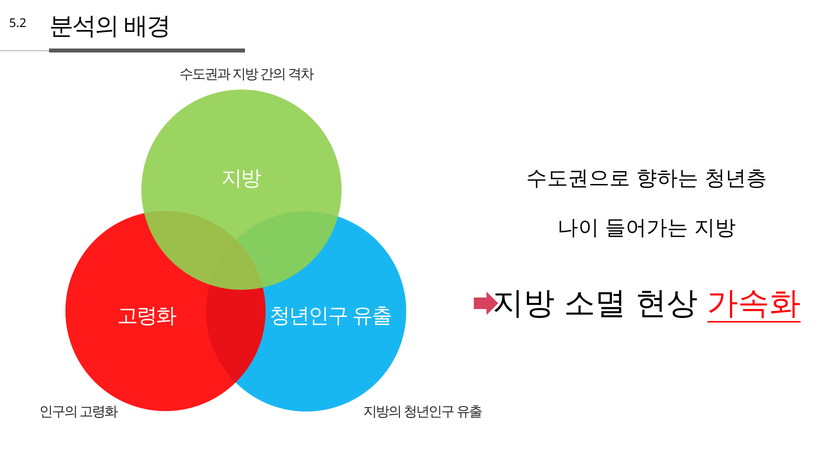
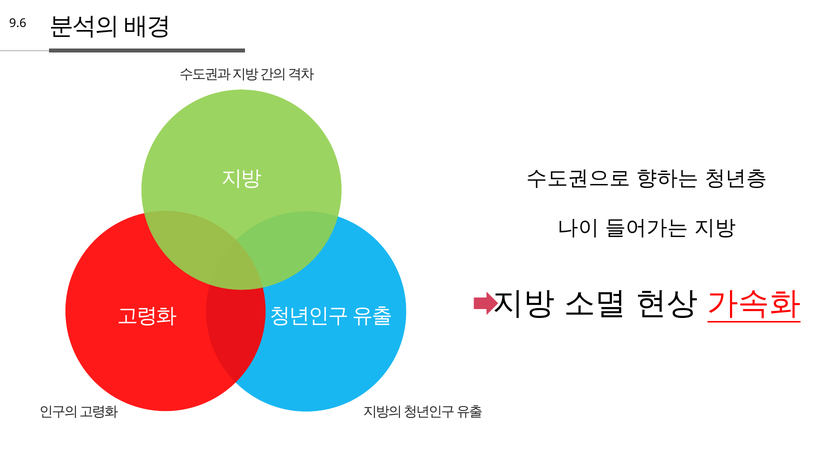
5.2: 5.2 -> 9.6
